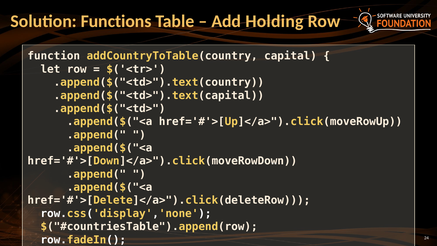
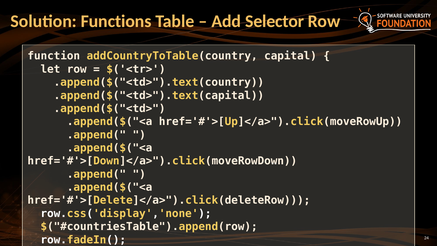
Holding: Holding -> Selector
